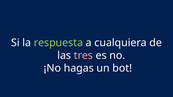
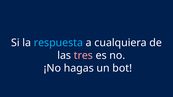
respuesta colour: light green -> light blue
